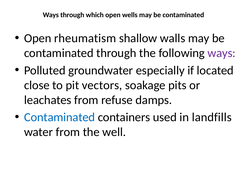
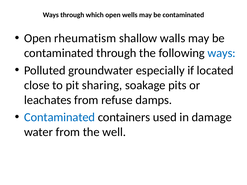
ways at (222, 53) colour: purple -> blue
vectors: vectors -> sharing
landfills: landfills -> damage
